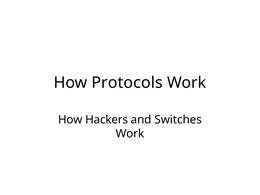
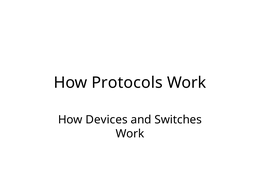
Hackers: Hackers -> Devices
